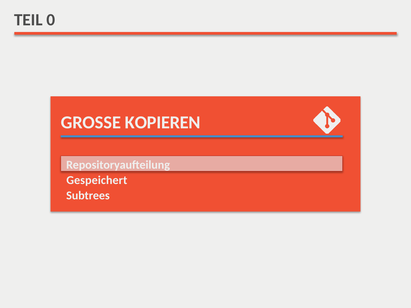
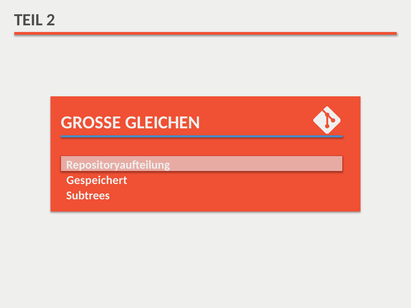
0: 0 -> 2
KOPIEREN: KOPIEREN -> GLEICHEN
